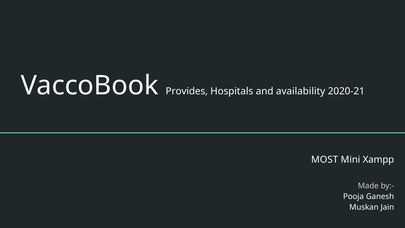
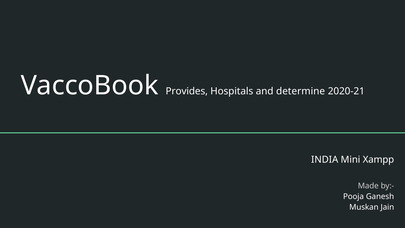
availability: availability -> determine
MOST: MOST -> INDIA
